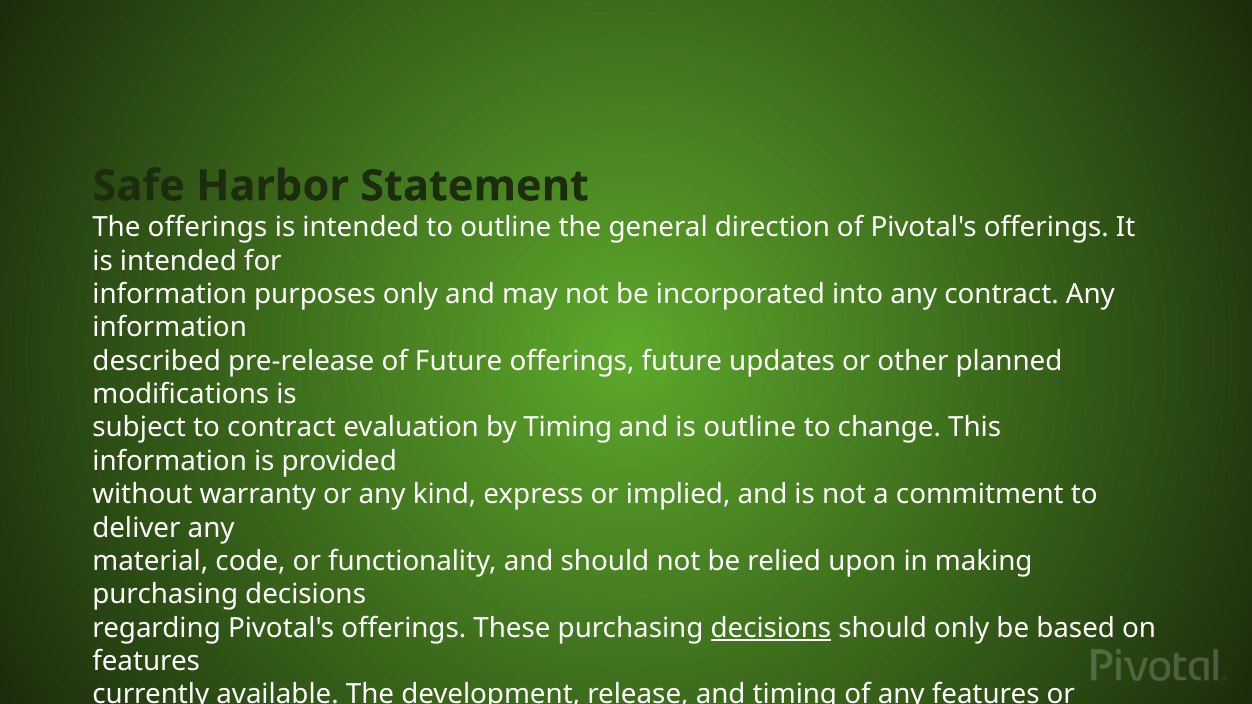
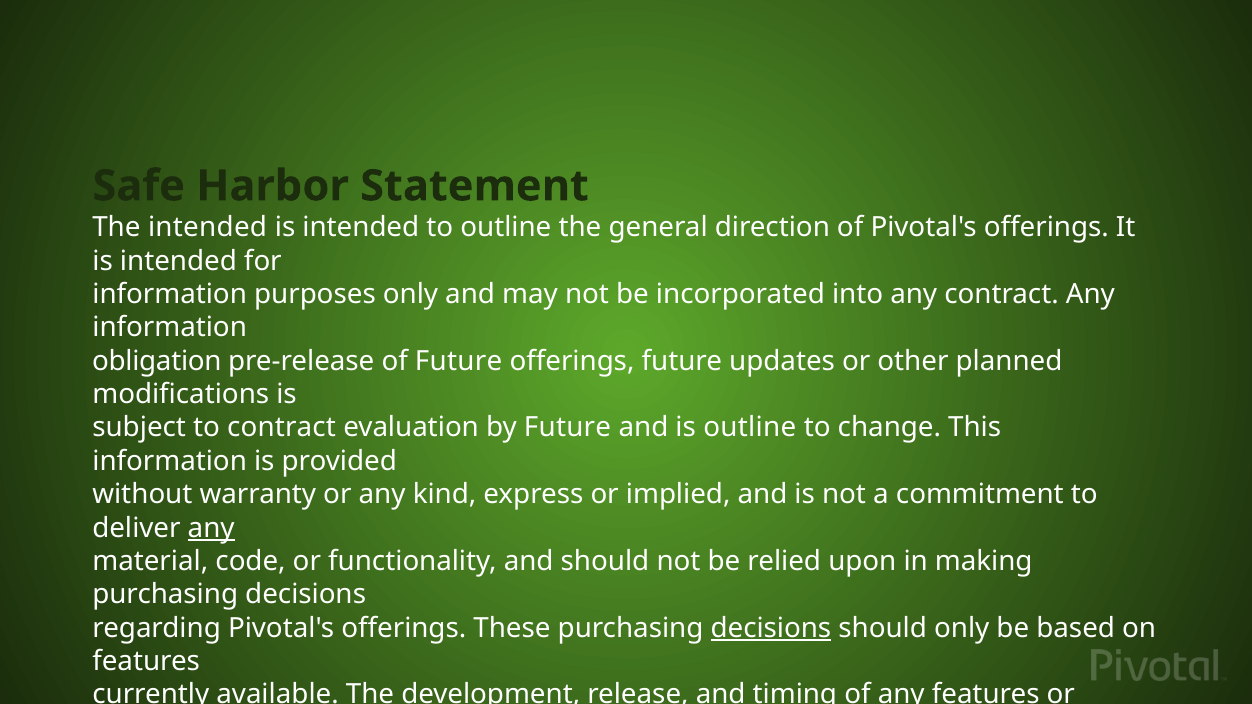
The offerings: offerings -> intended
described at (157, 361): described -> obligation
by Timing: Timing -> Future
any at (211, 528) underline: none -> present
